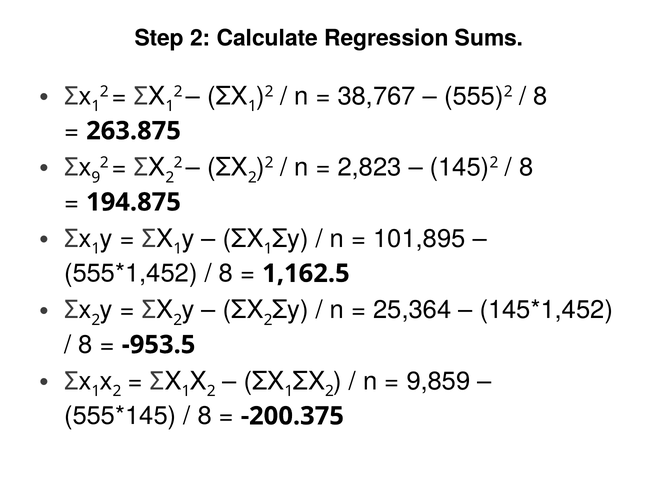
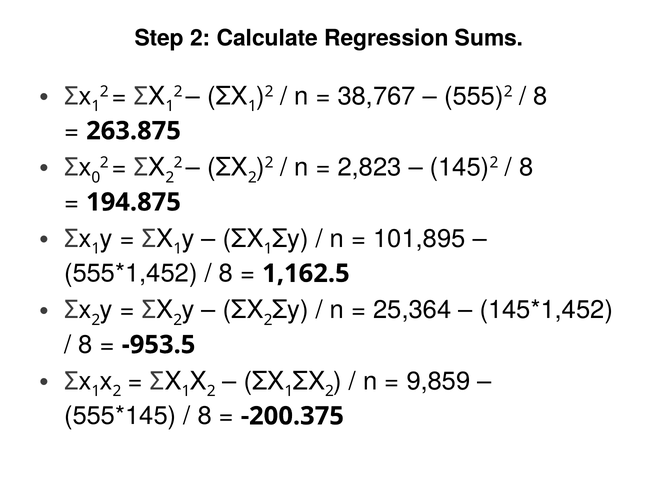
9: 9 -> 0
